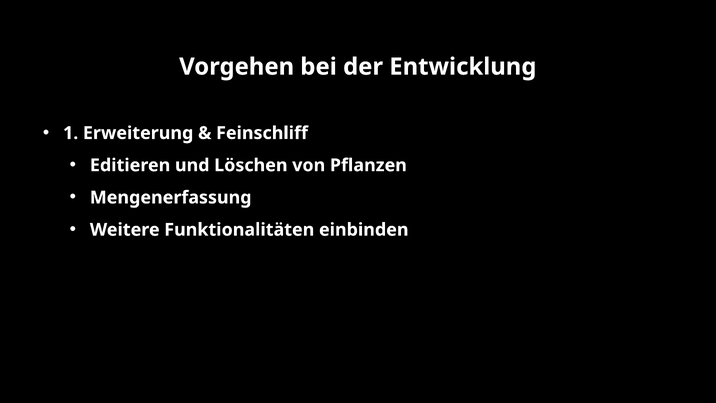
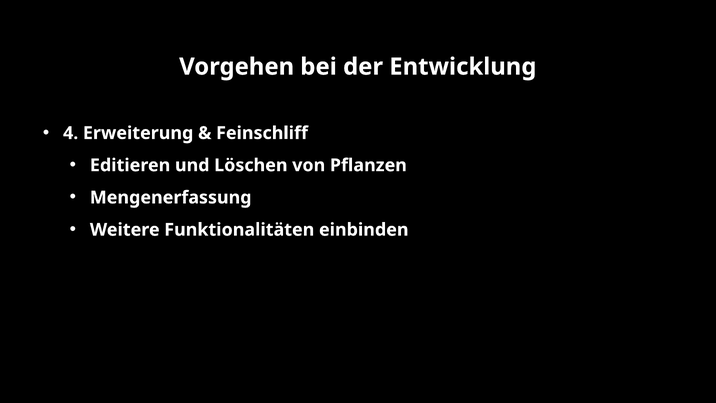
1: 1 -> 4
